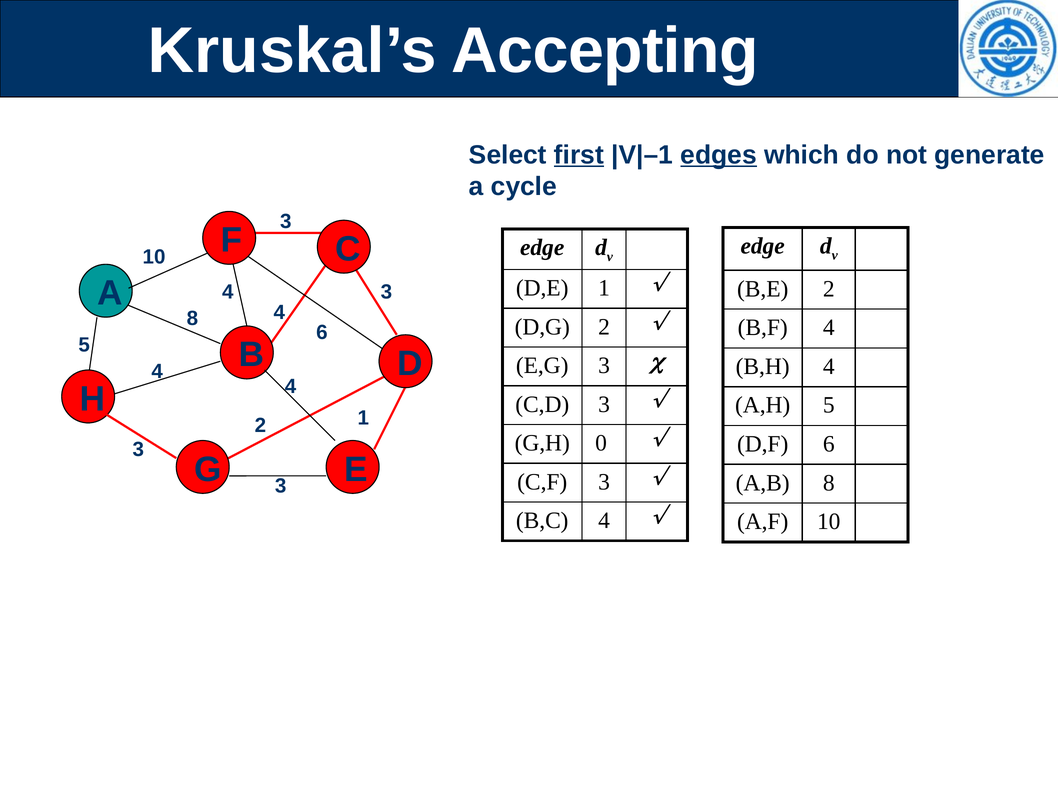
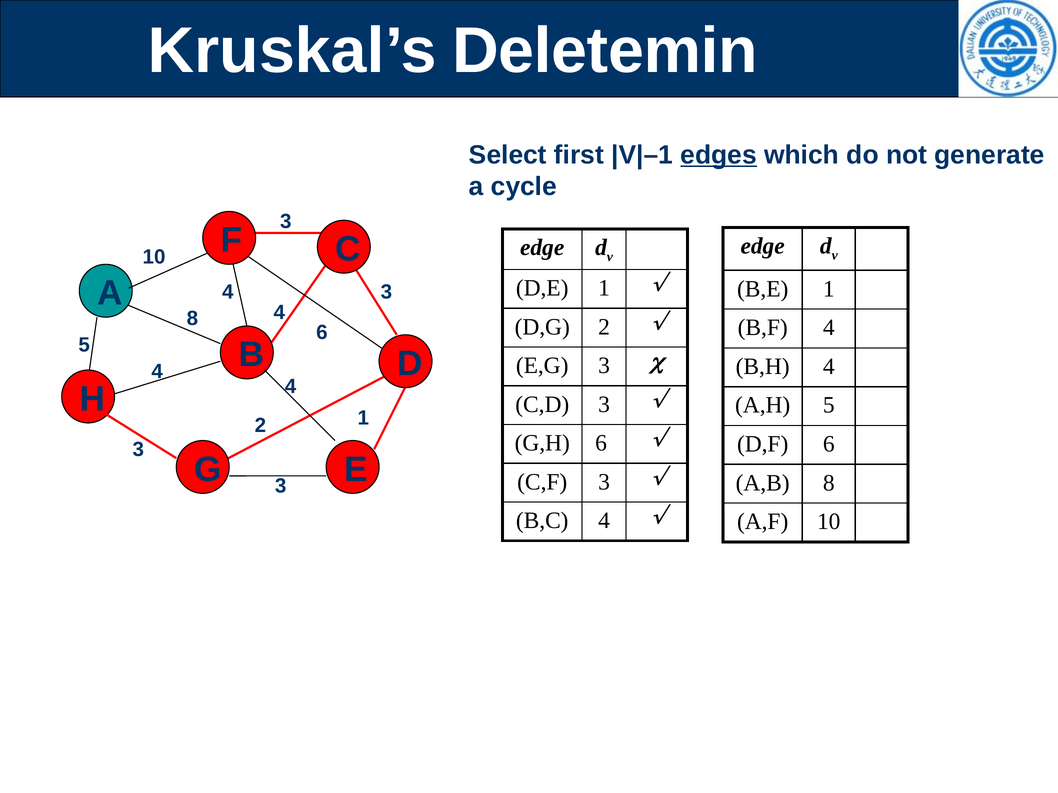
Accepting: Accepting -> Deletemin
first underline: present -> none
B,E 2: 2 -> 1
G,H 0: 0 -> 6
